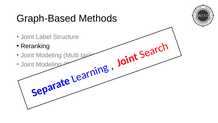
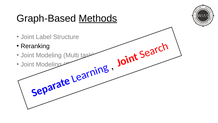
Methods underline: none -> present
